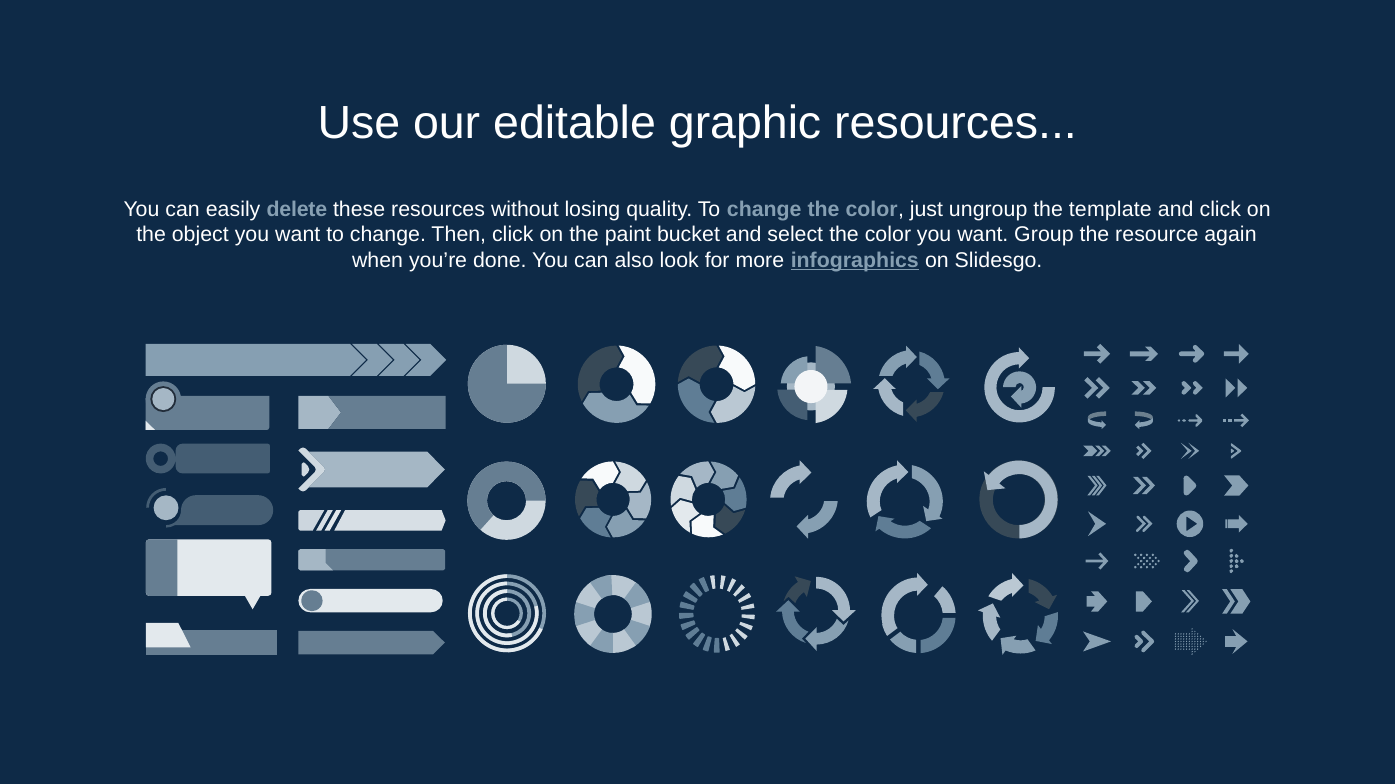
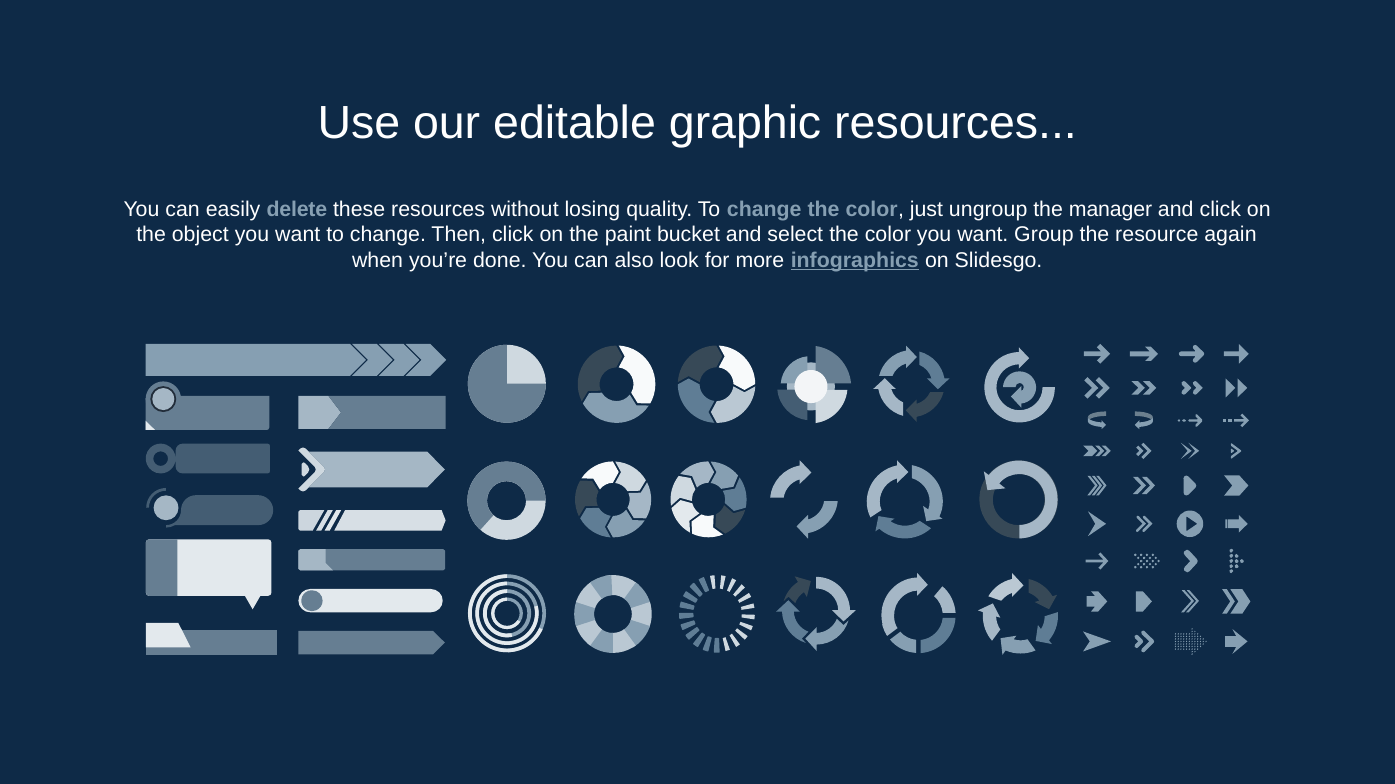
template: template -> manager
